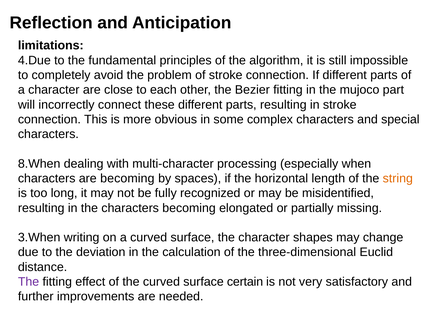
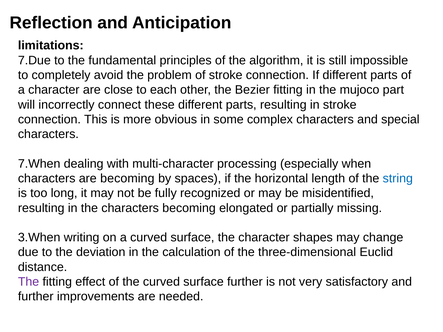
4.Due: 4.Due -> 7.Due
8.When: 8.When -> 7.When
string colour: orange -> blue
surface certain: certain -> further
